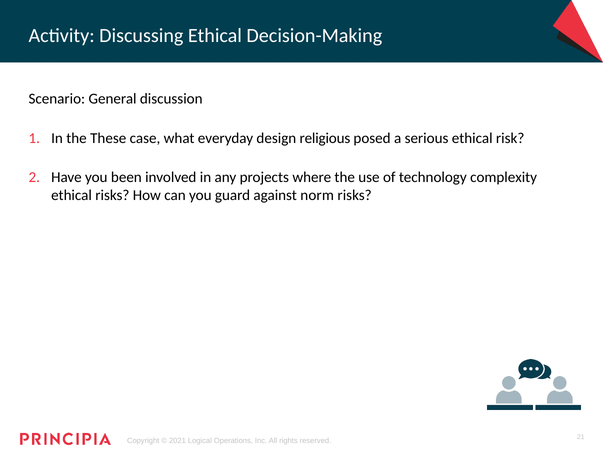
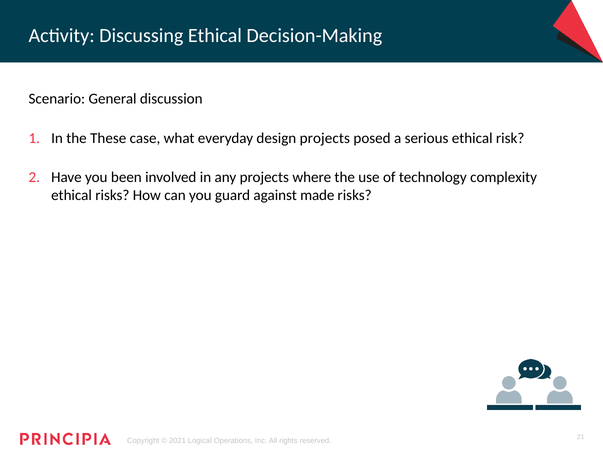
design religious: religious -> projects
norm: norm -> made
